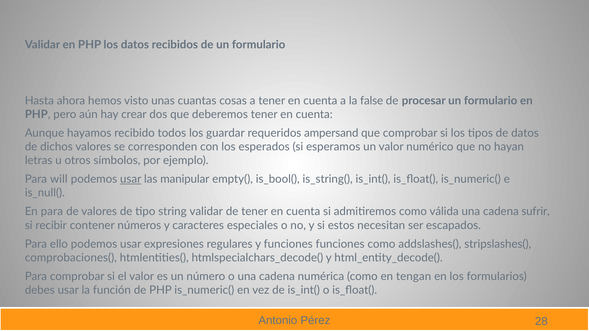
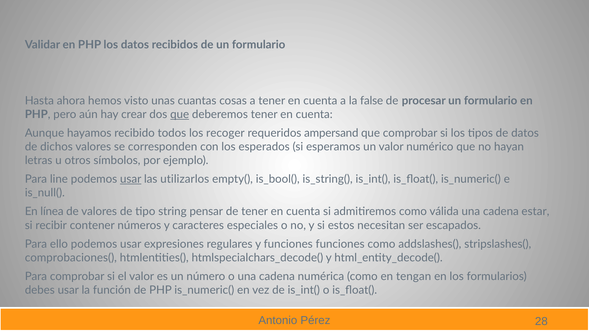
que at (180, 114) underline: none -> present
guardar: guardar -> recoger
will: will -> line
manipular: manipular -> utilizarlos
En para: para -> línea
string validar: validar -> pensar
sufrir: sufrir -> estar
